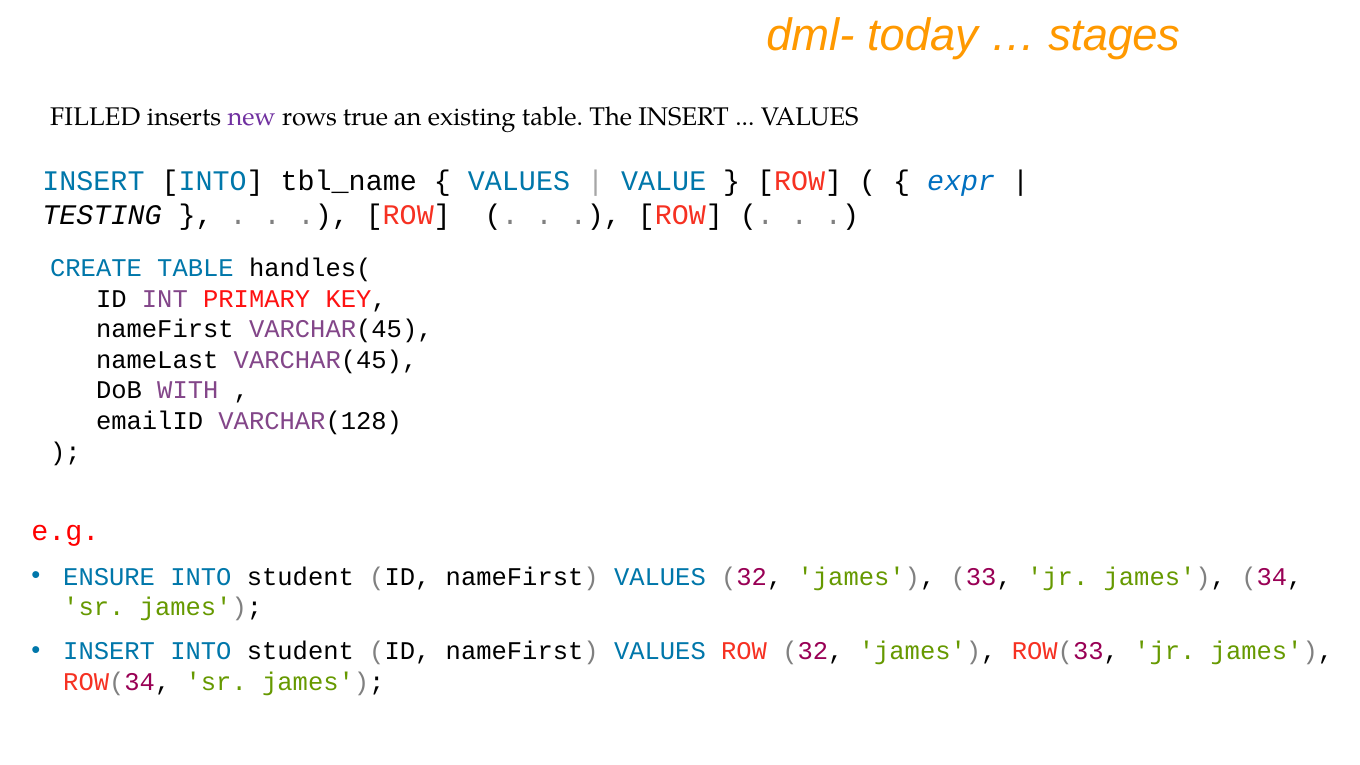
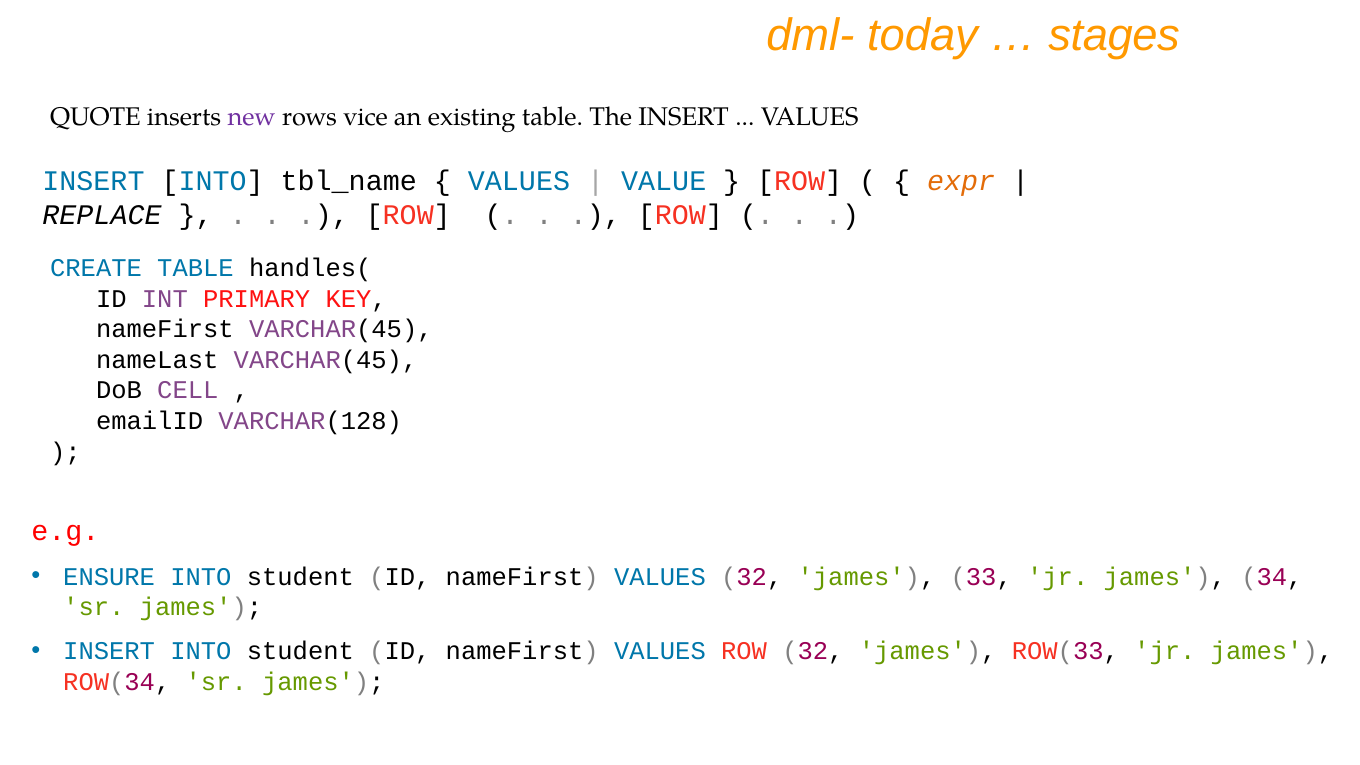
FILLED: FILLED -> QUOTE
true: true -> vice
expr colour: blue -> orange
TESTING: TESTING -> REPLACE
WITH: WITH -> CELL
